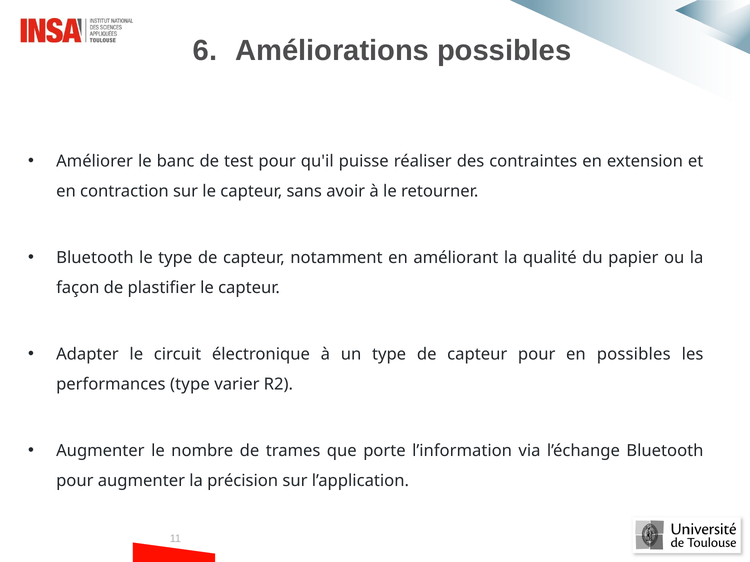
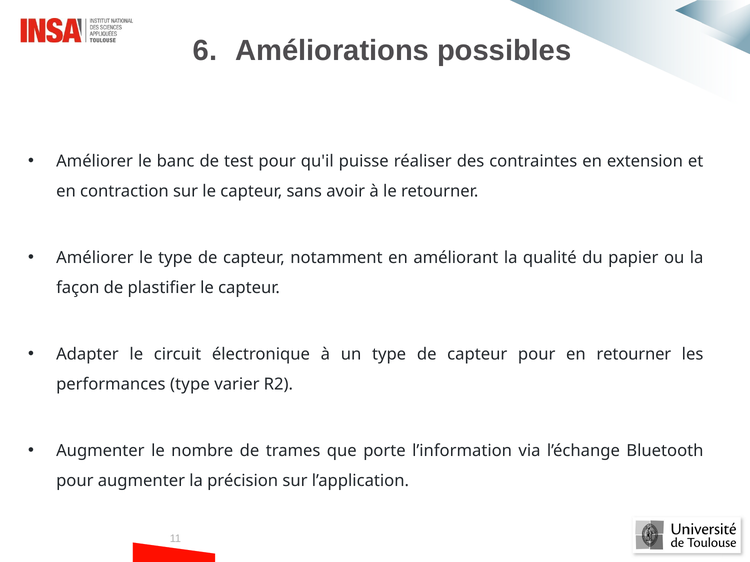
Bluetooth at (95, 258): Bluetooth -> Améliorer
en possibles: possibles -> retourner
